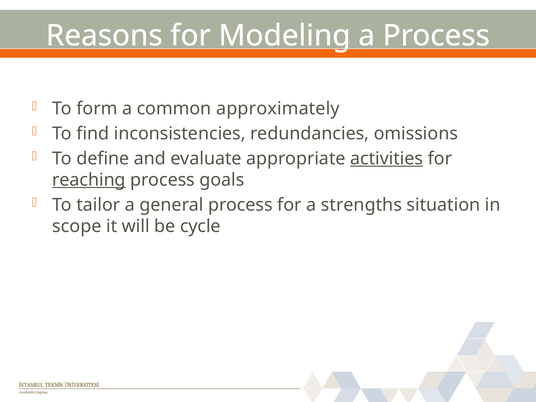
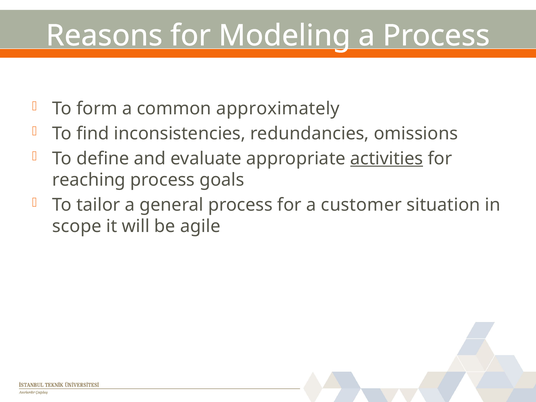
reaching underline: present -> none
strengths: strengths -> customer
cycle: cycle -> agile
